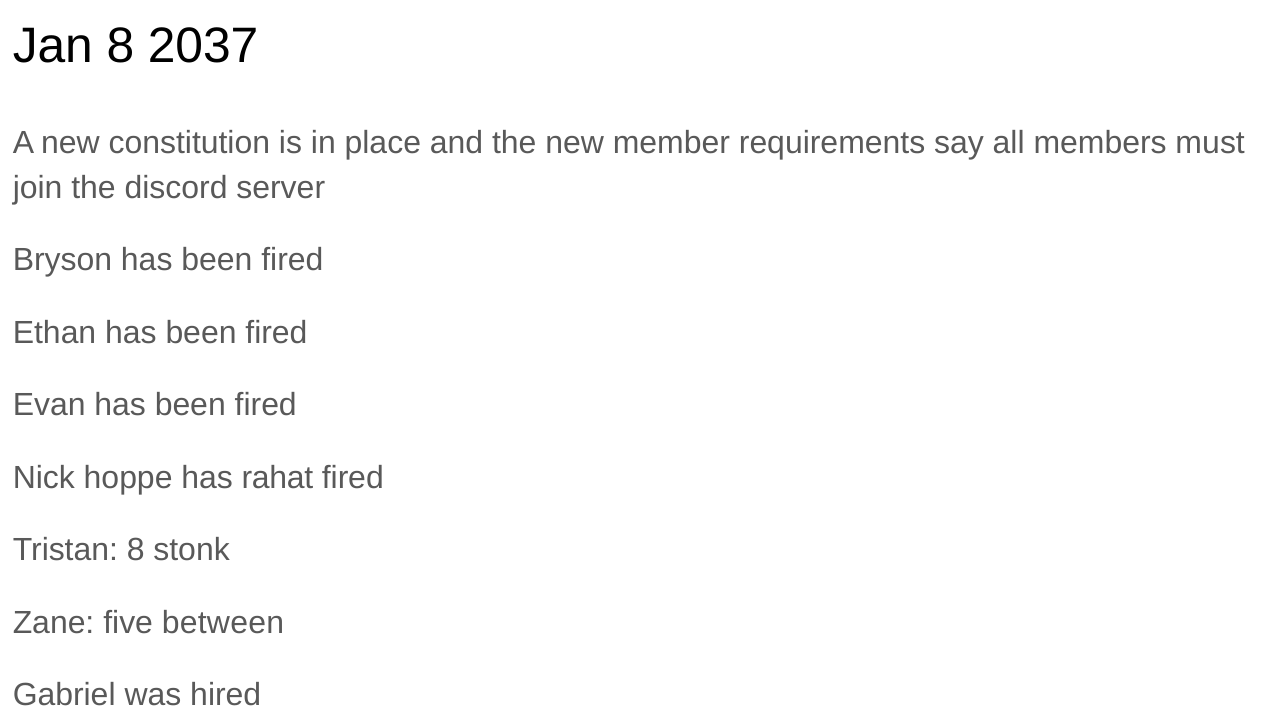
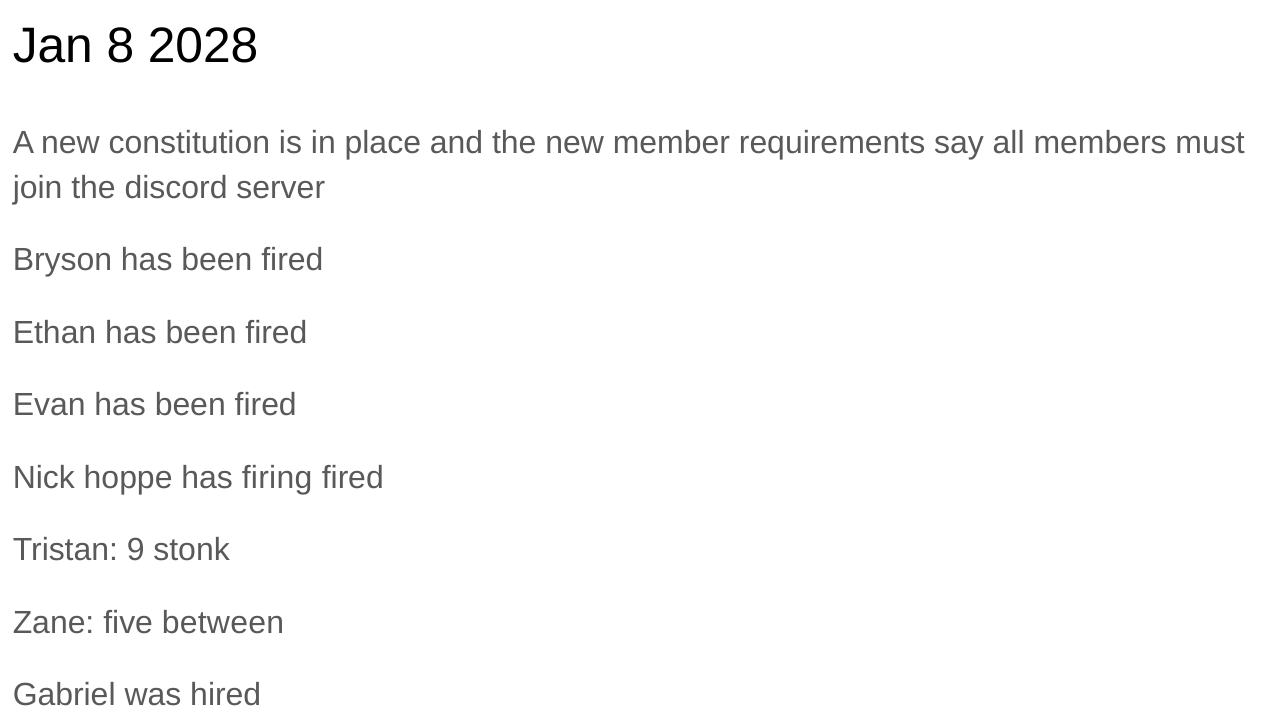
2037: 2037 -> 2028
rahat: rahat -> firing
Tristan 8: 8 -> 9
